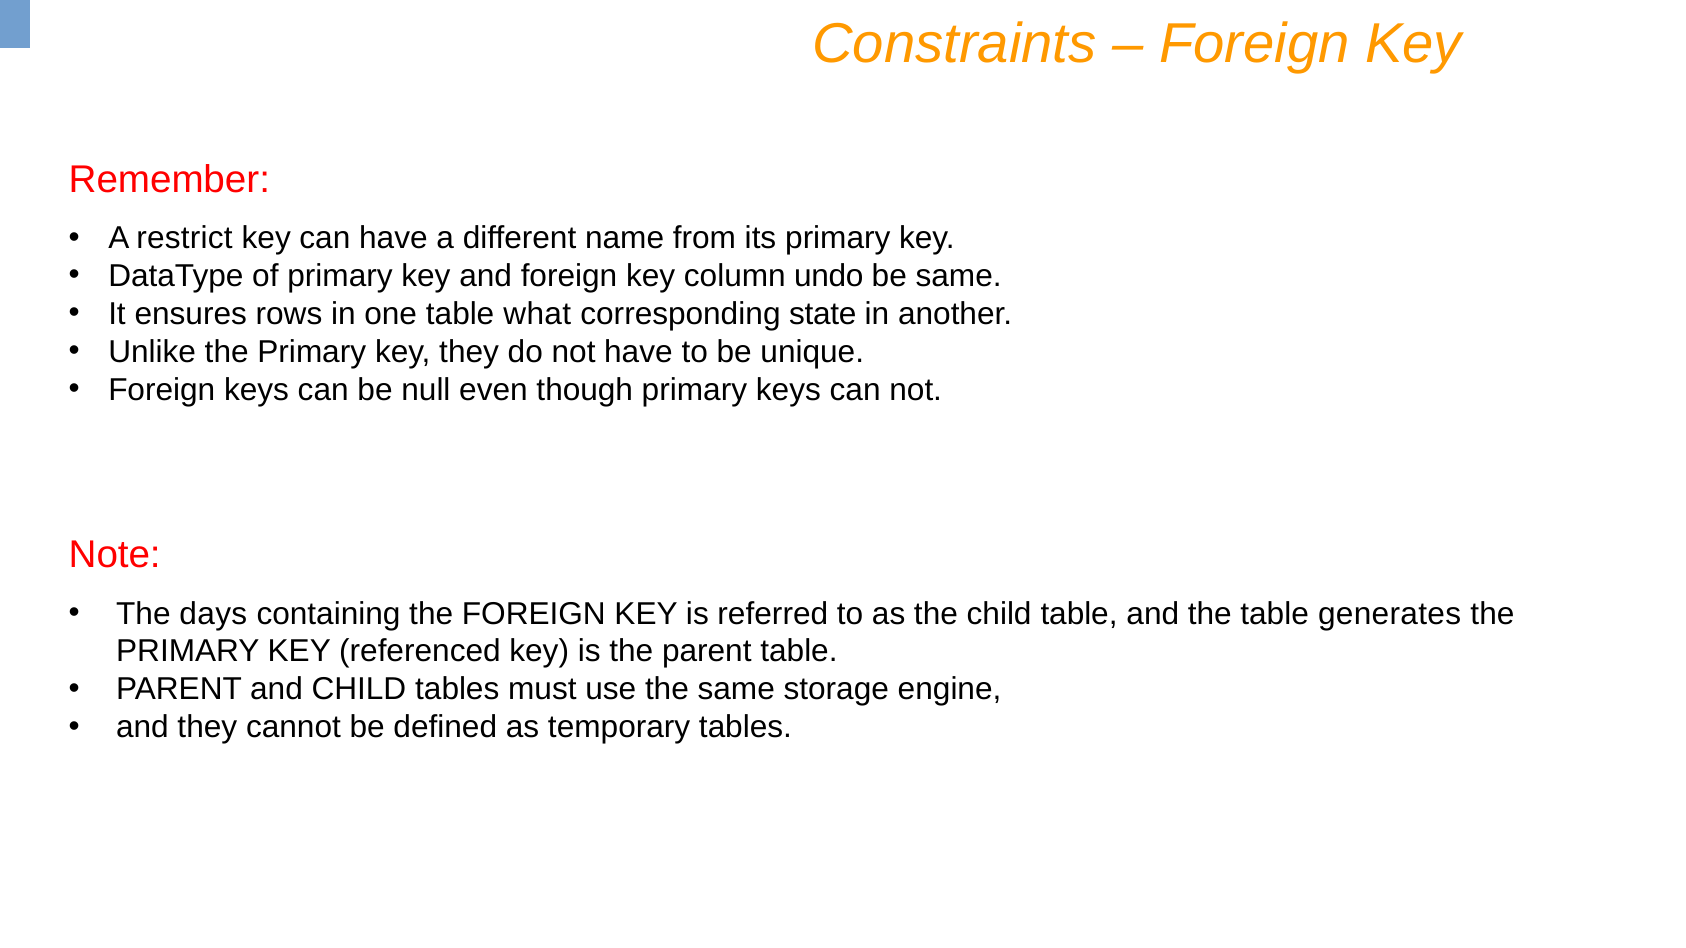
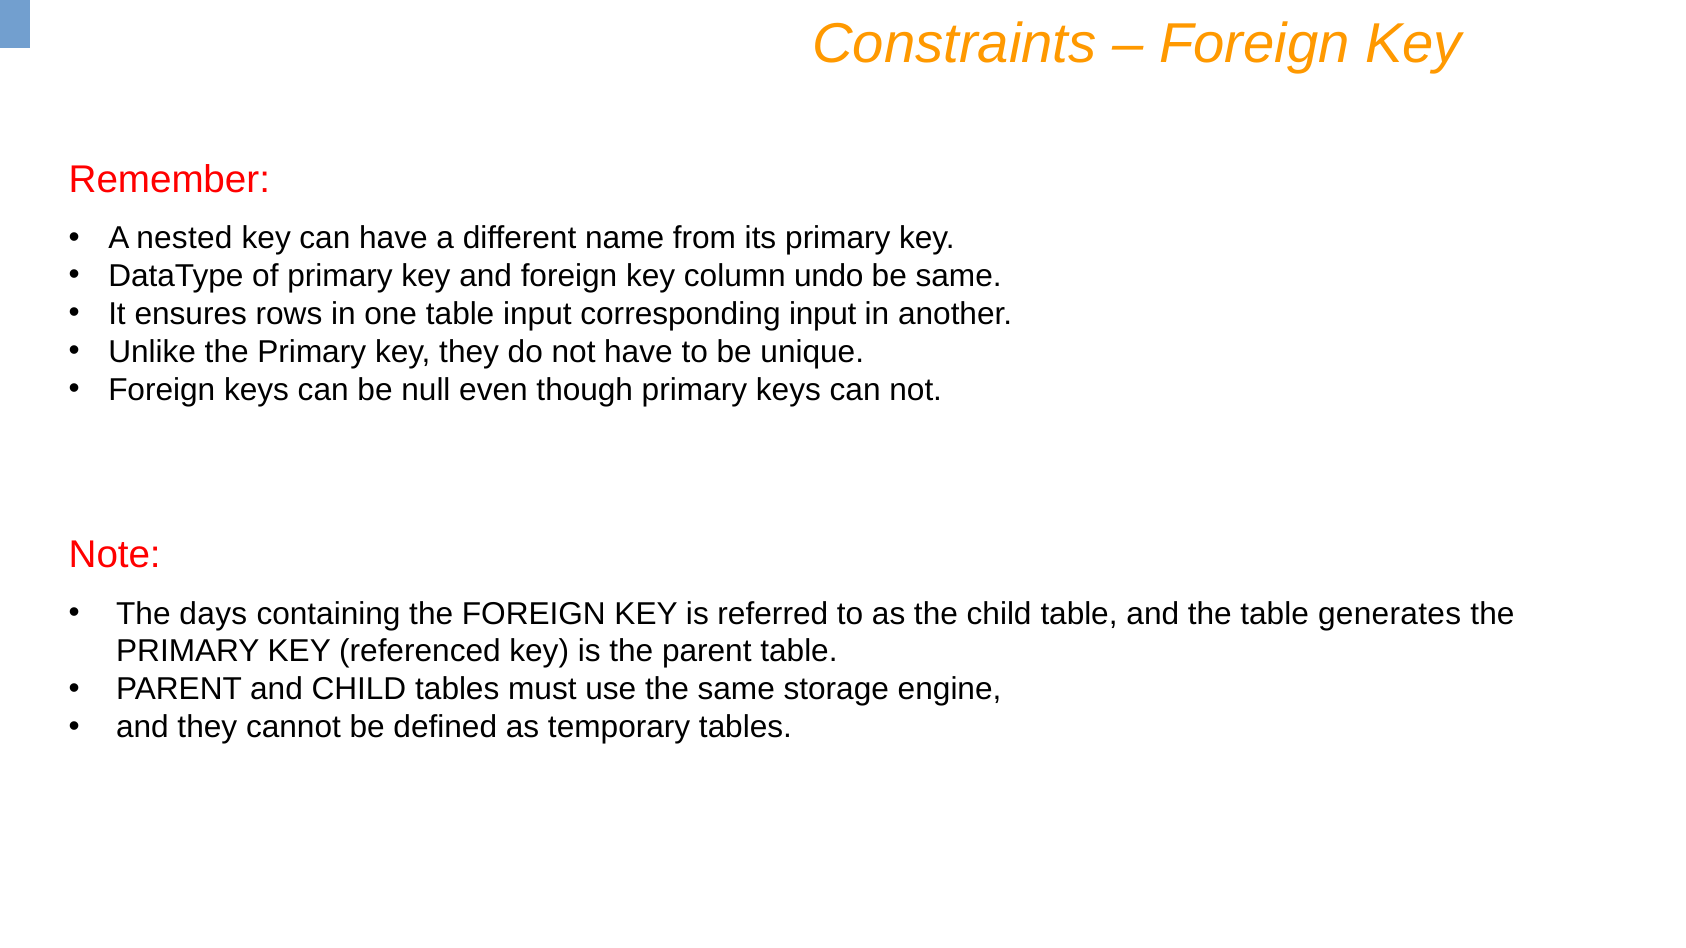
restrict: restrict -> nested
table what: what -> input
corresponding state: state -> input
